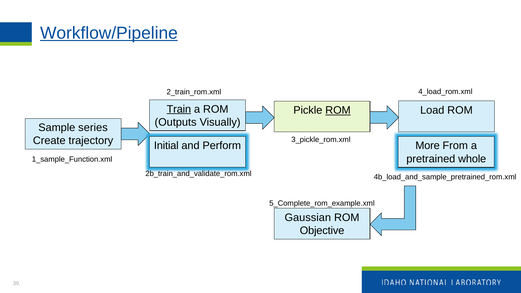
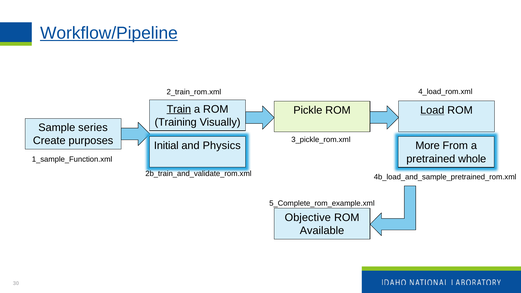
Load underline: none -> present
ROM at (338, 110) underline: present -> none
Outputs: Outputs -> Training
trajectory: trajectory -> purposes
Perform: Perform -> Physics
Gaussian: Gaussian -> Objective
Objective: Objective -> Available
